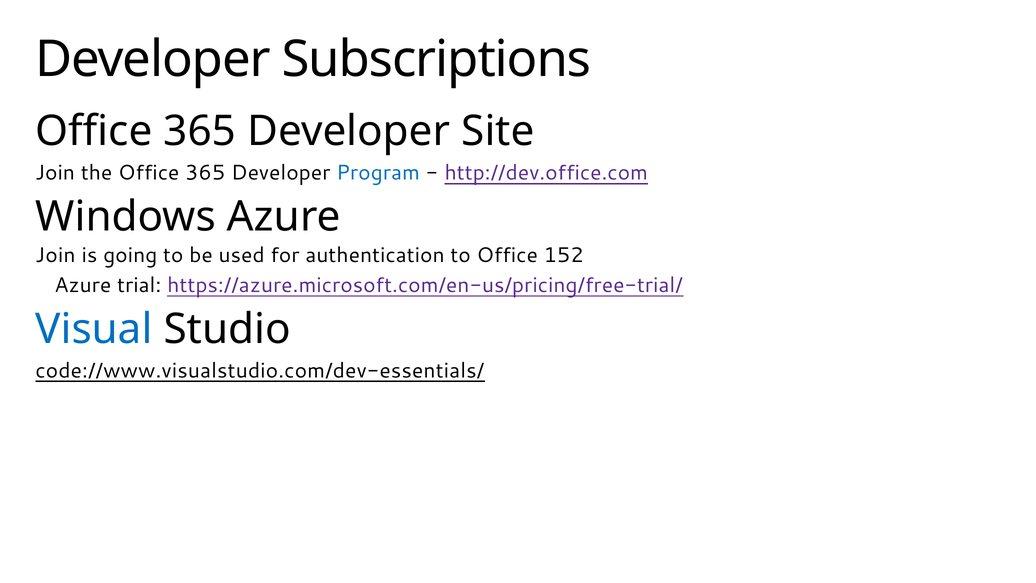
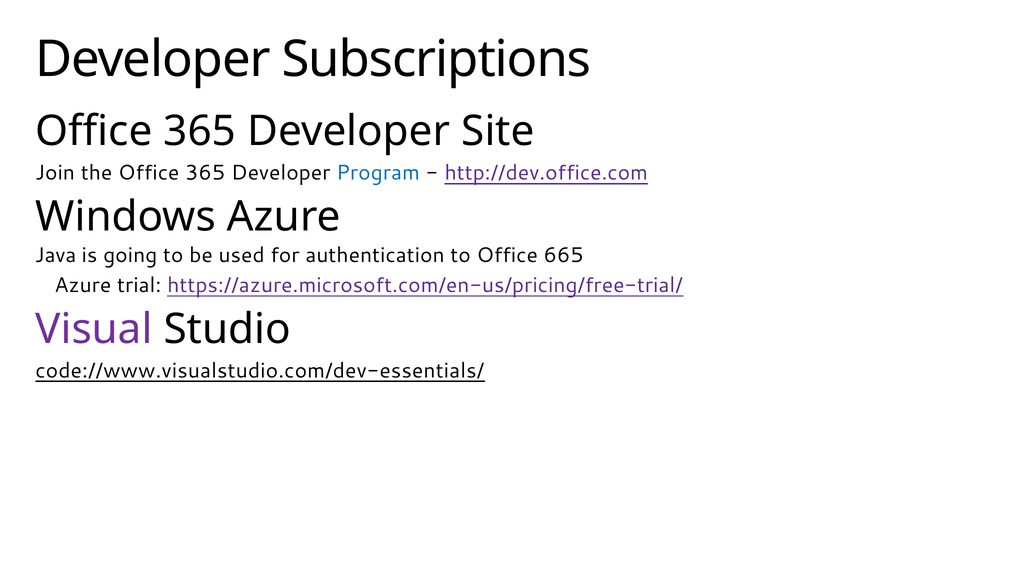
Join at (55, 255): Join -> Java
152: 152 -> 665
Visual colour: blue -> purple
